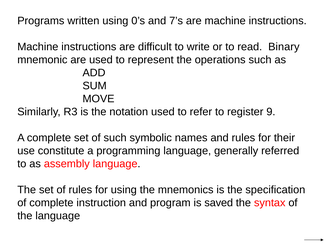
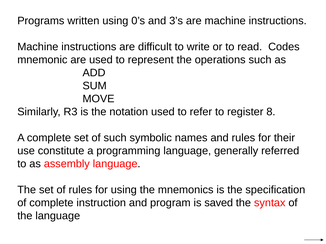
7’s: 7’s -> 3’s
Binary: Binary -> Codes
9: 9 -> 8
